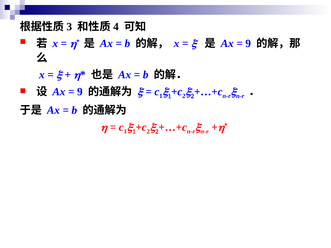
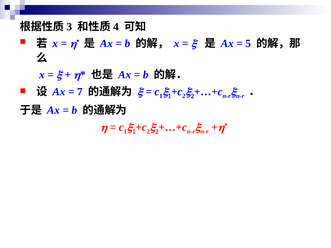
9 at (248, 44): 9 -> 5
9 at (80, 92): 9 -> 7
